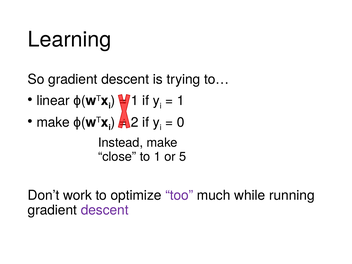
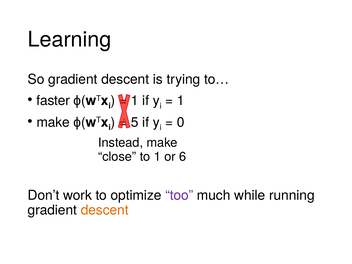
linear: linear -> faster
2: 2 -> 5
5: 5 -> 6
descent at (105, 210) colour: purple -> orange
